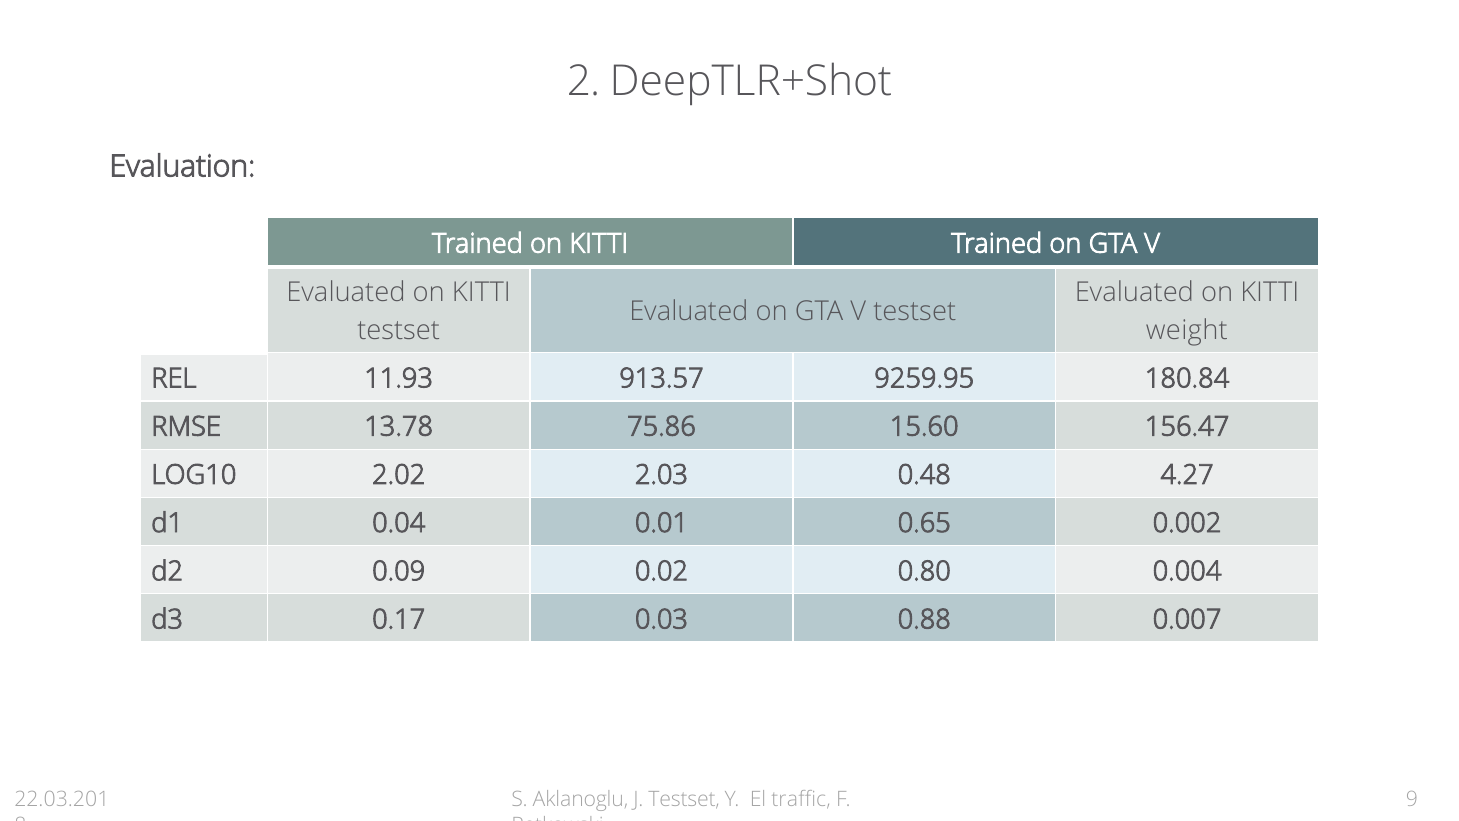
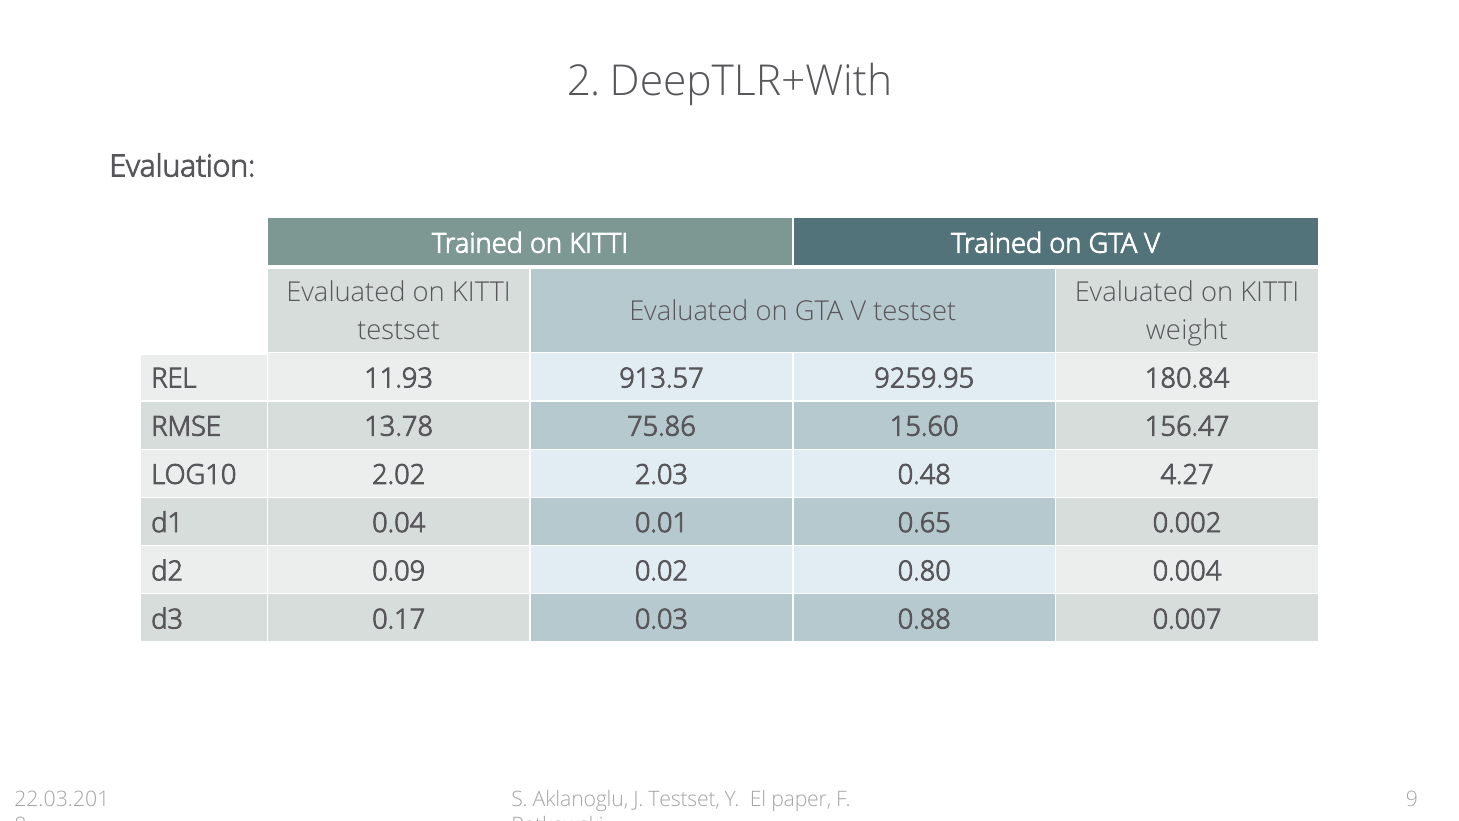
DeepTLR+Shot: DeepTLR+Shot -> DeepTLR+With
traffic: traffic -> paper
